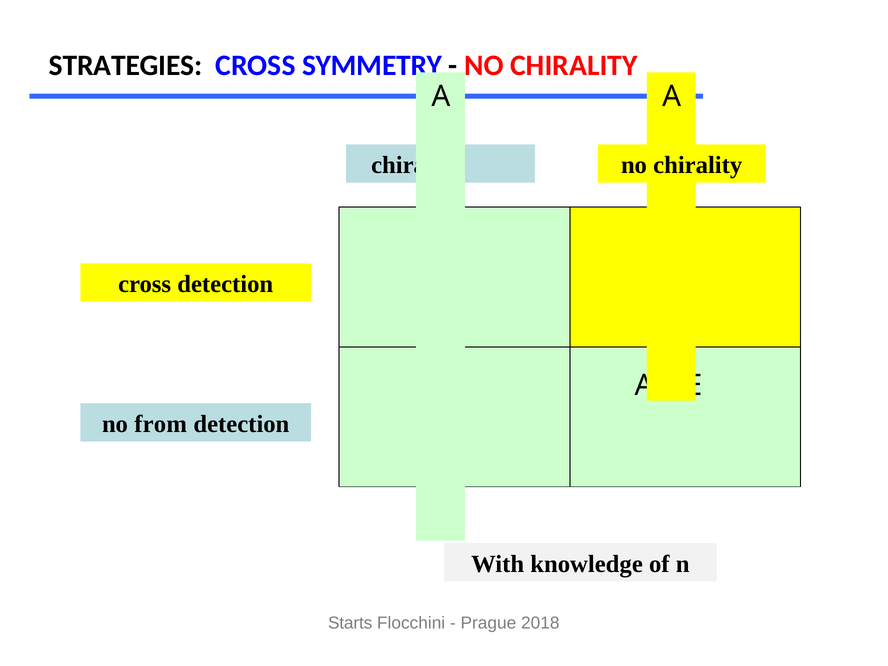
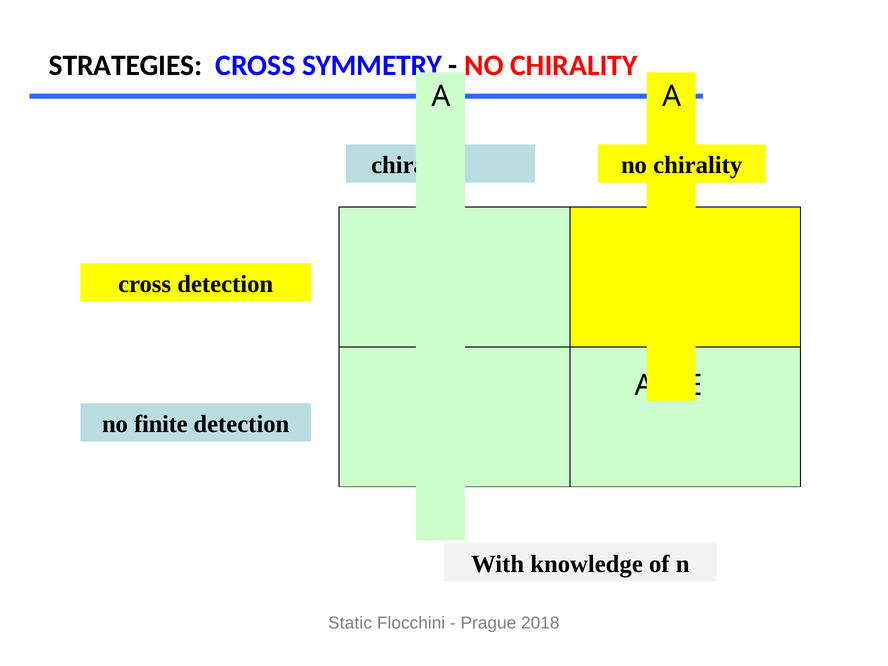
from: from -> finite
Starts: Starts -> Static
